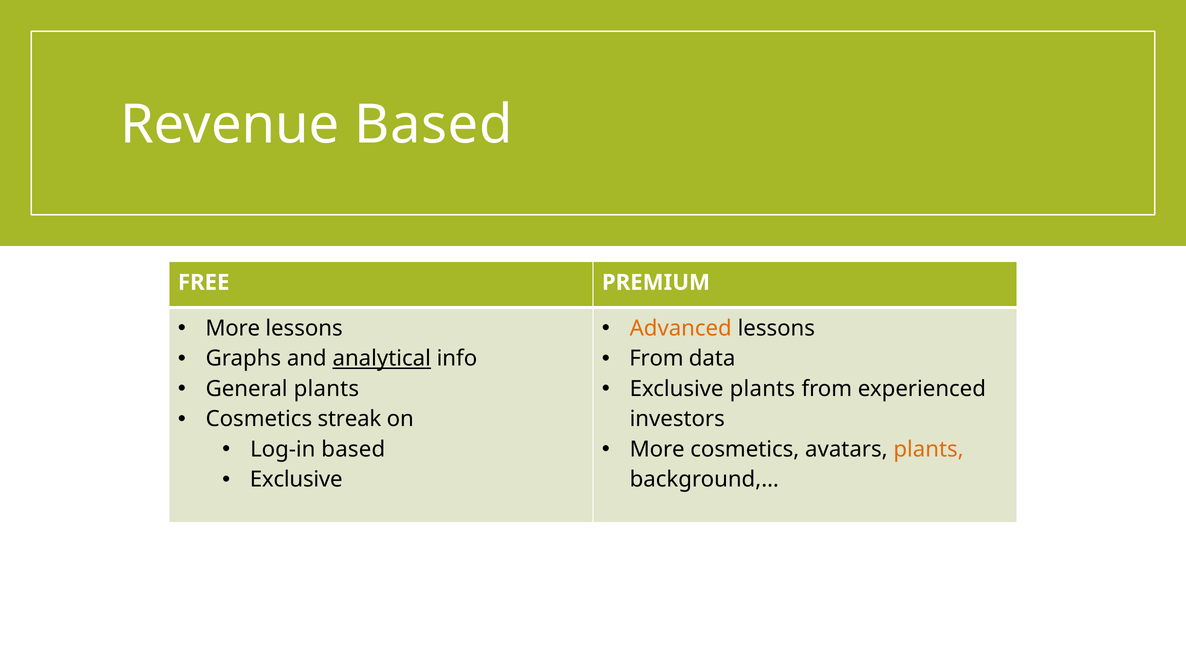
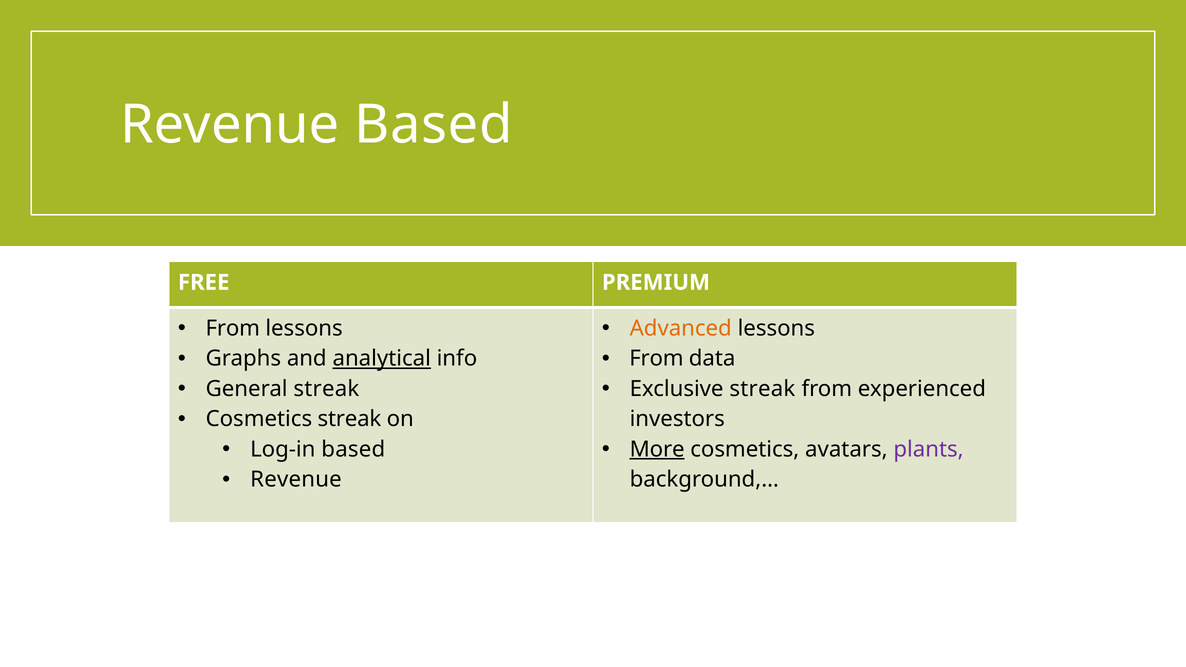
More at (233, 328): More -> From
General plants: plants -> streak
Exclusive plants: plants -> streak
More at (657, 449) underline: none -> present
plants at (929, 449) colour: orange -> purple
Exclusive at (296, 480): Exclusive -> Revenue
